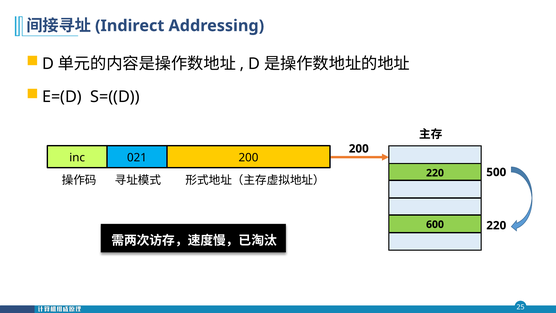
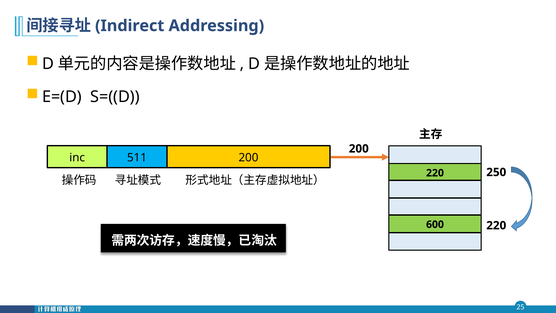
021: 021 -> 511
500: 500 -> 250
